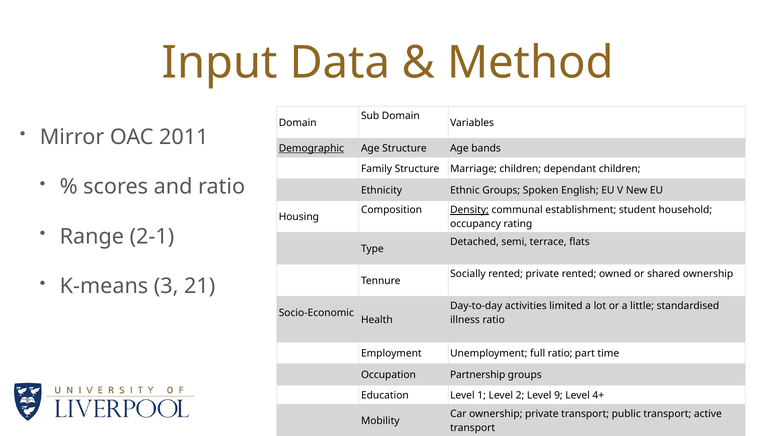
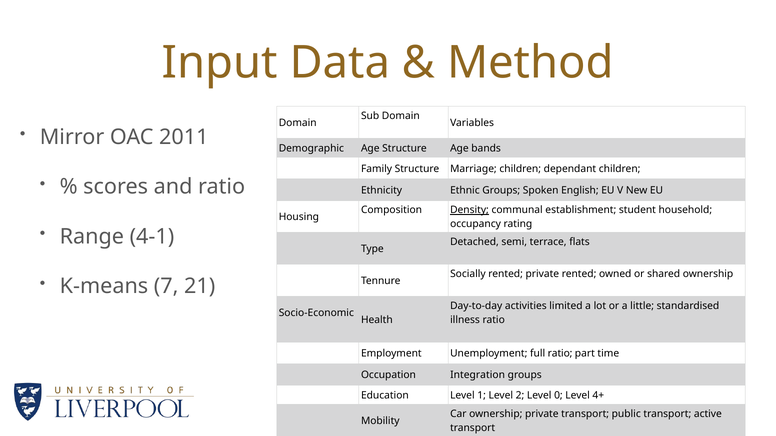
Demographic underline: present -> none
2-1: 2-1 -> 4-1
3: 3 -> 7
Partnership: Partnership -> Integration
9: 9 -> 0
